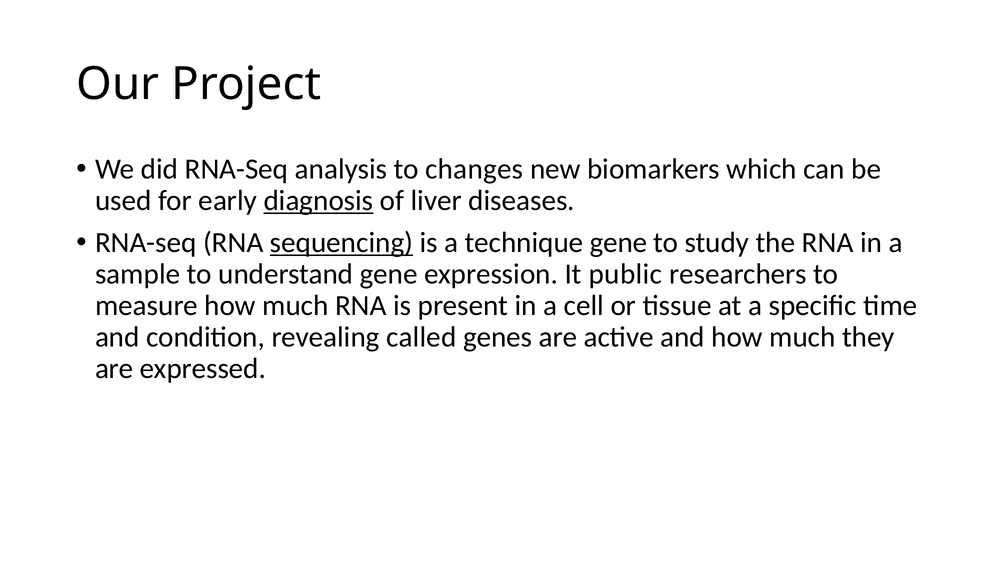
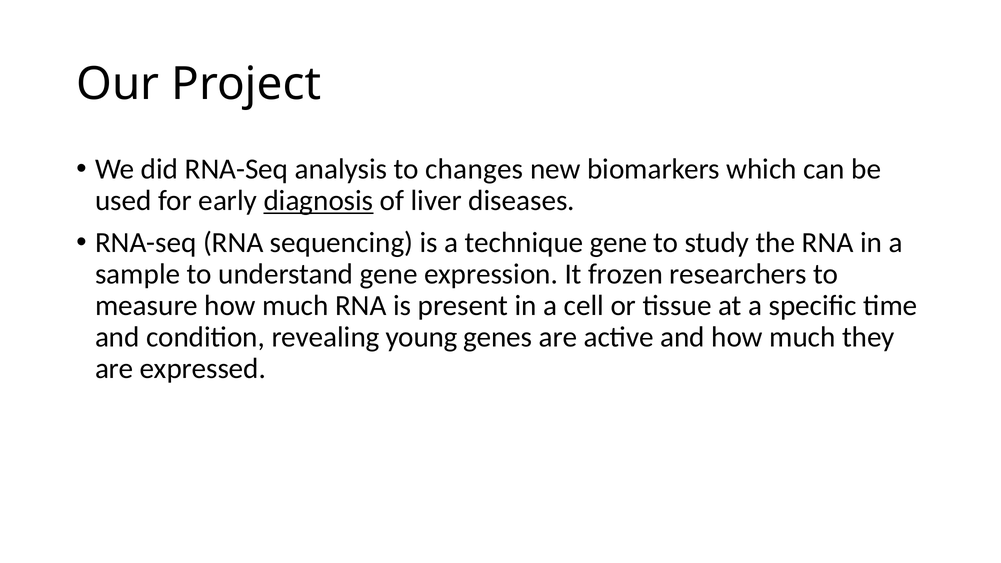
sequencing underline: present -> none
public: public -> frozen
called: called -> young
